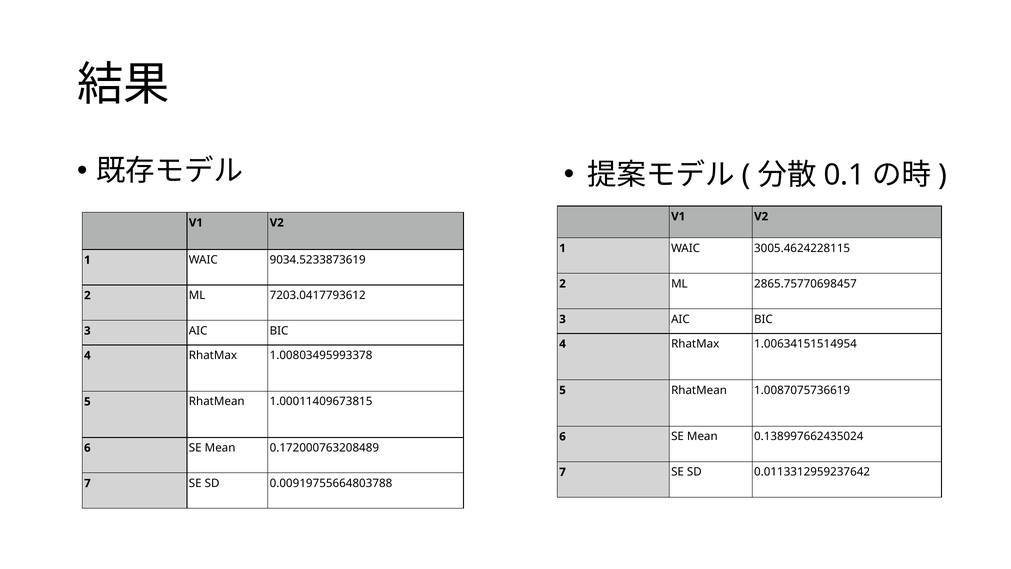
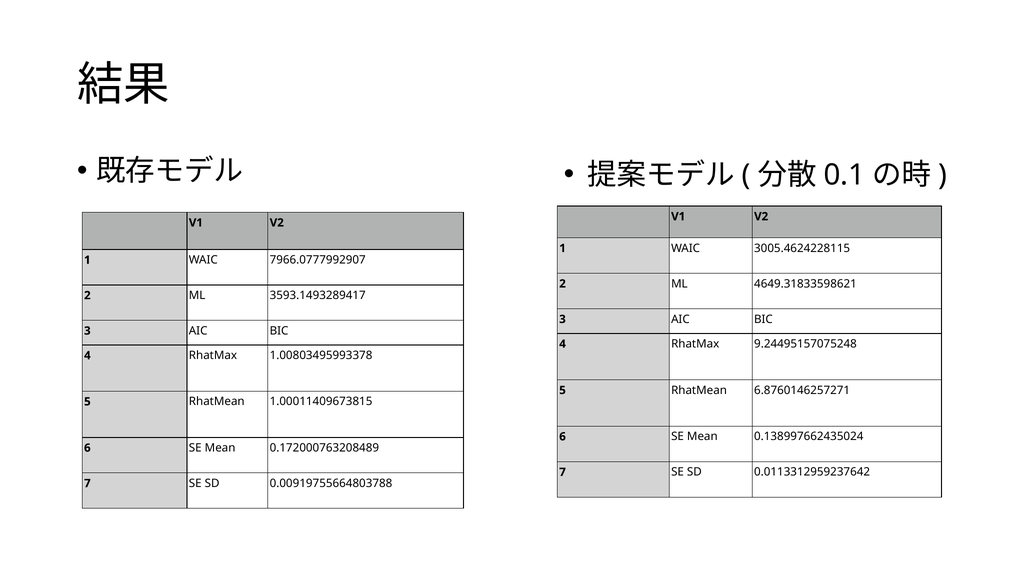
9034.5233873619: 9034.5233873619 -> 7966.0777992907
2865.75770698457: 2865.75770698457 -> 4649.31833598621
7203.0417793612: 7203.0417793612 -> 3593.1493289417
1.00634151514954: 1.00634151514954 -> 9.24495157075248
1.0087075736619: 1.0087075736619 -> 6.8760146257271
